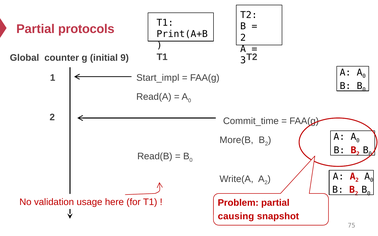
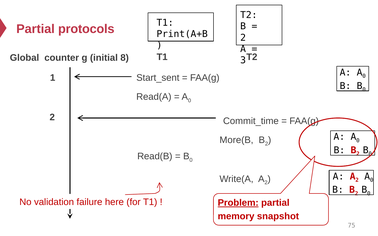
9: 9 -> 8
Start_impl: Start_impl -> Start_sent
usage: usage -> failure
Problem underline: none -> present
causing: causing -> memory
